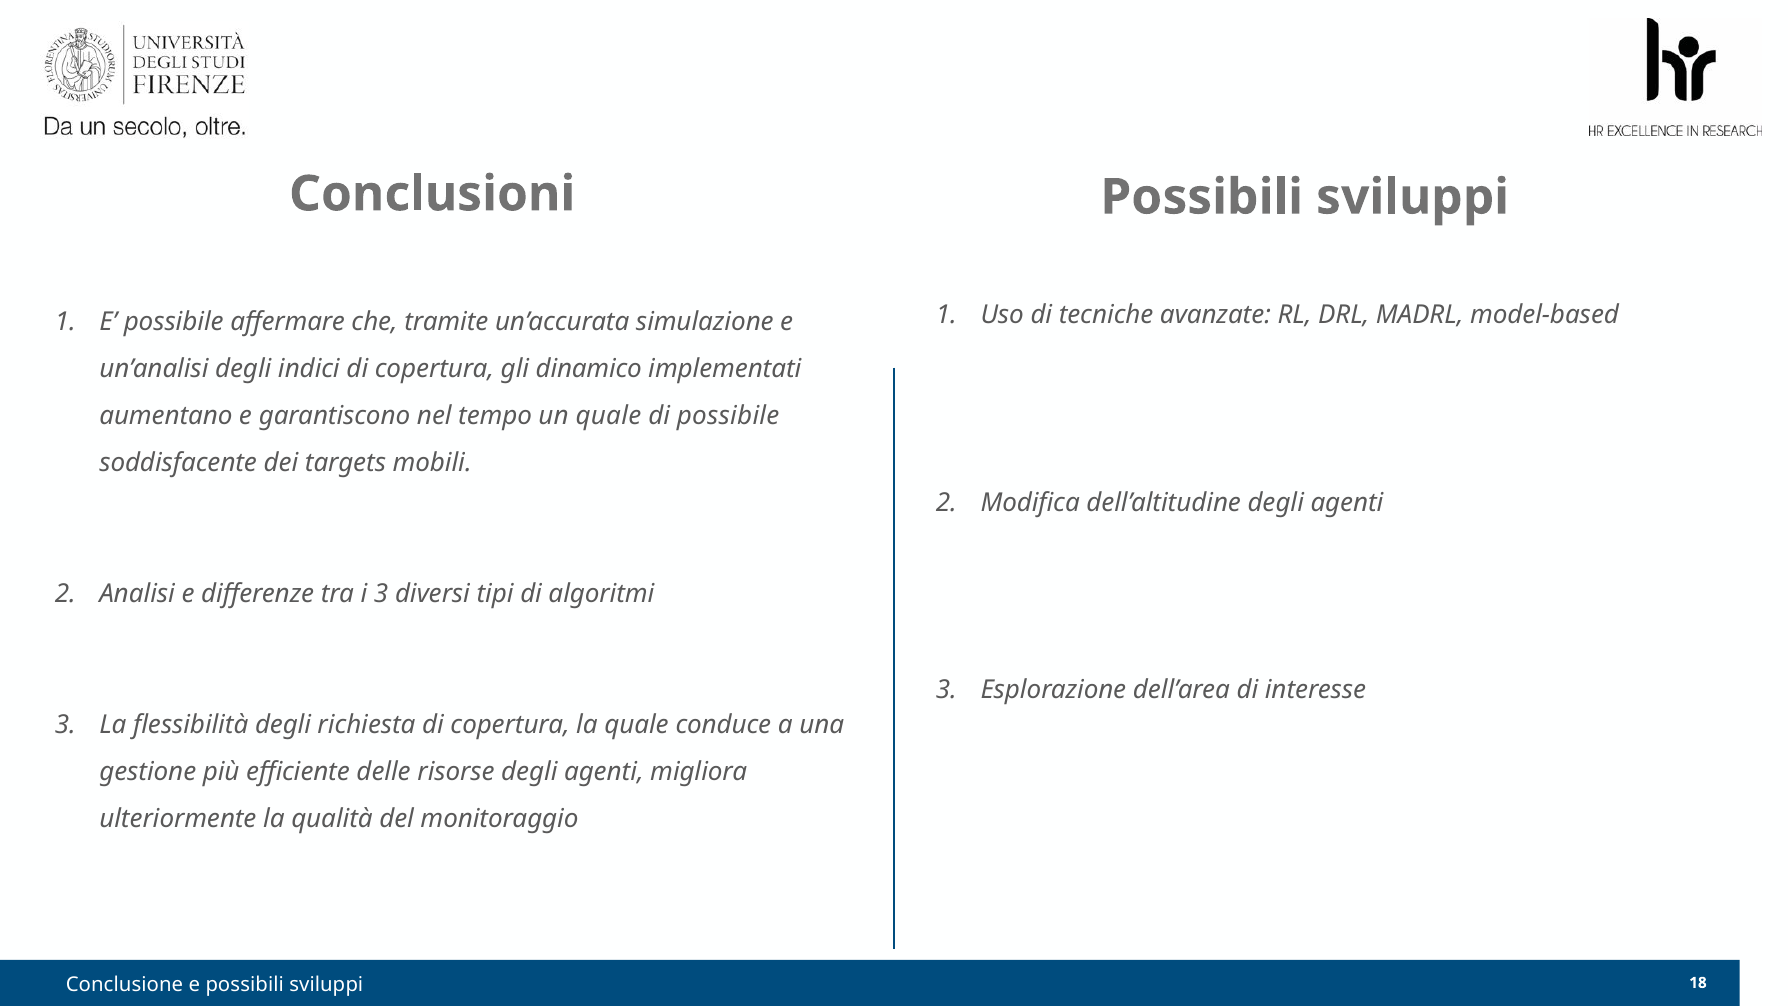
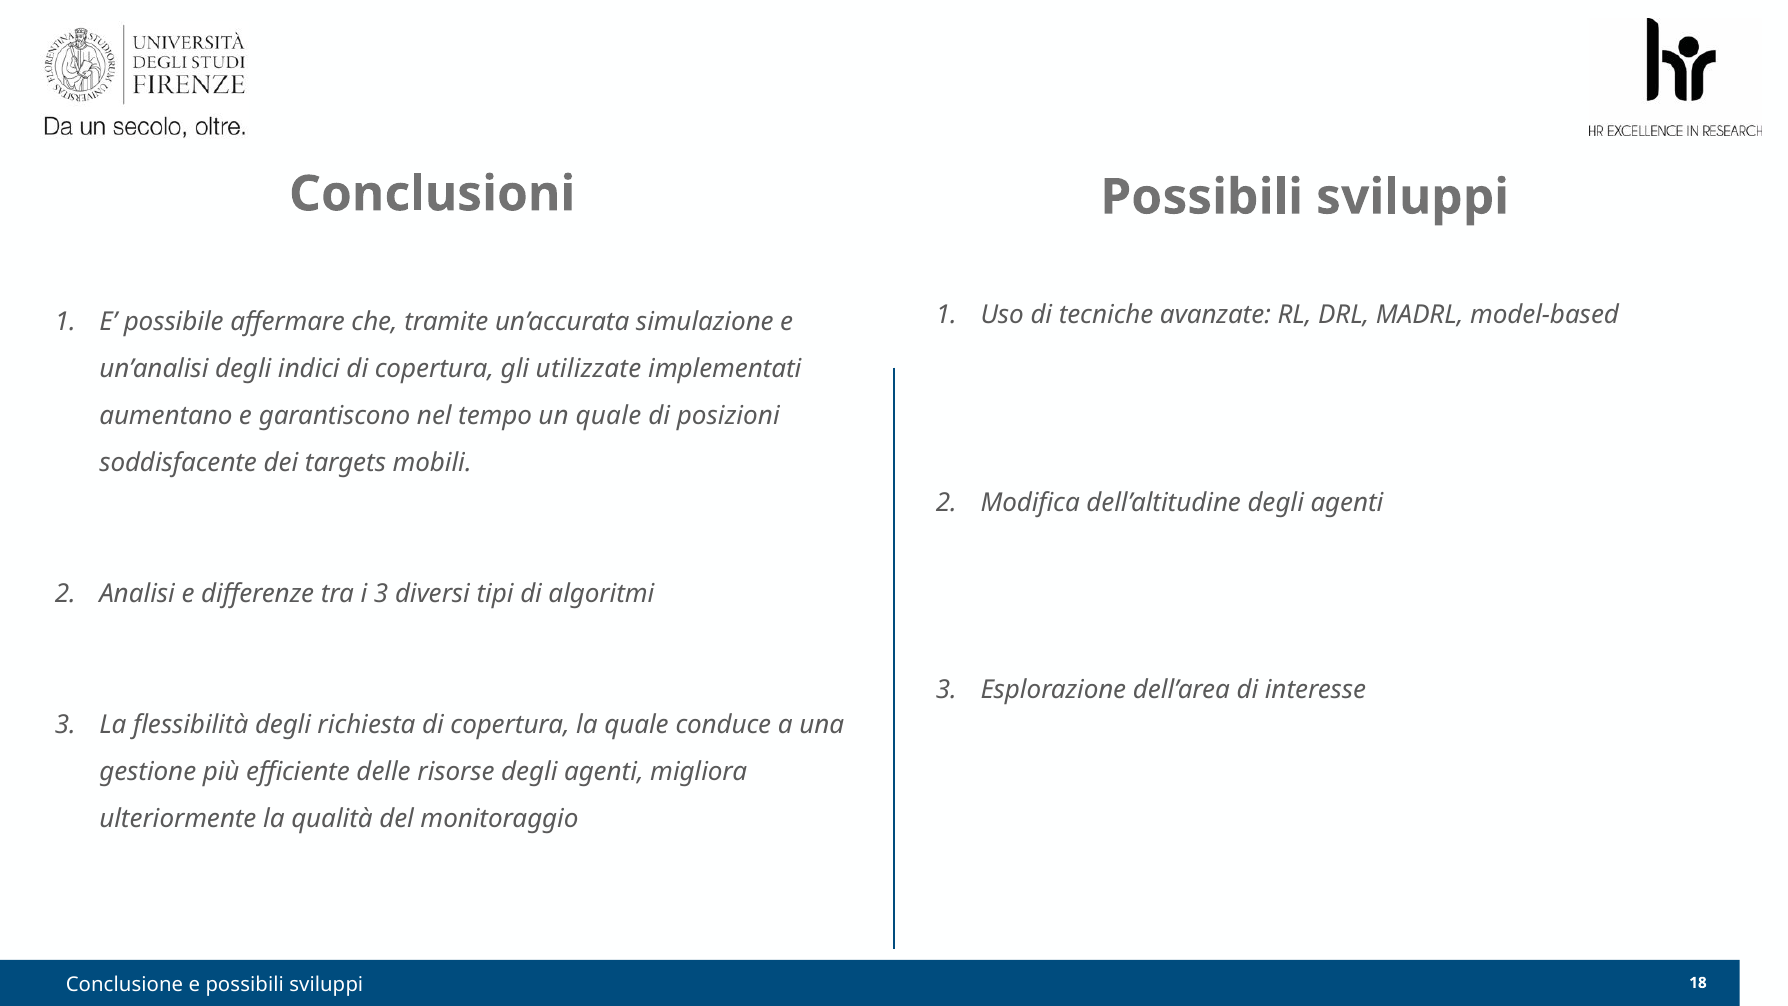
dinamico: dinamico -> utilizzate
di possibile: possibile -> posizioni
